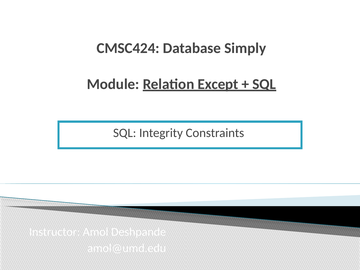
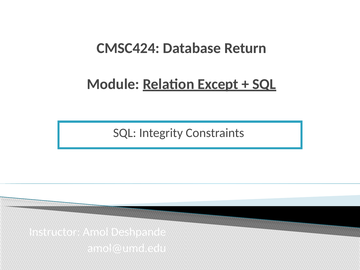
Simply: Simply -> Return
